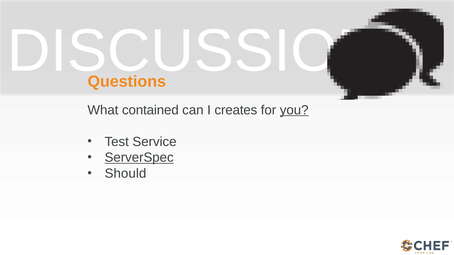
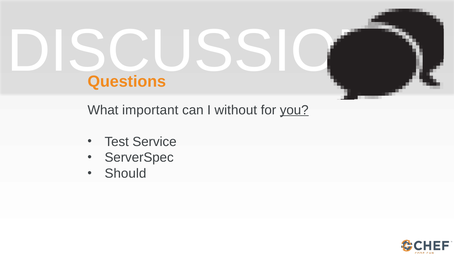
contained: contained -> important
creates: creates -> without
ServerSpec underline: present -> none
